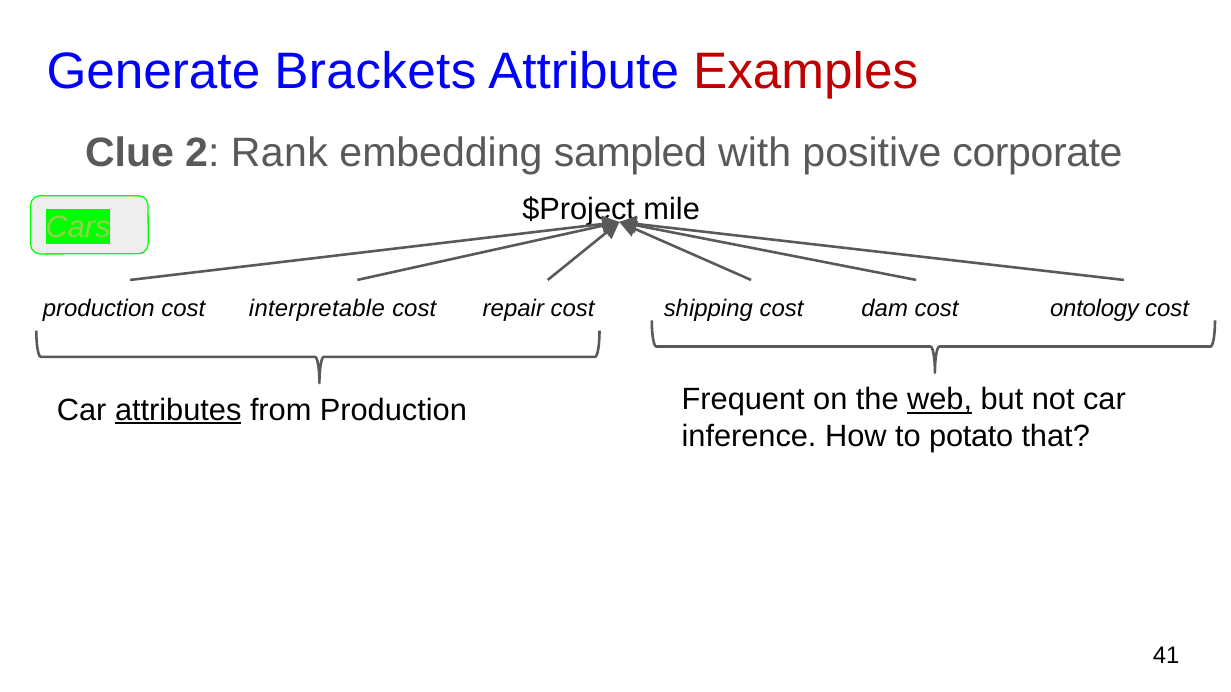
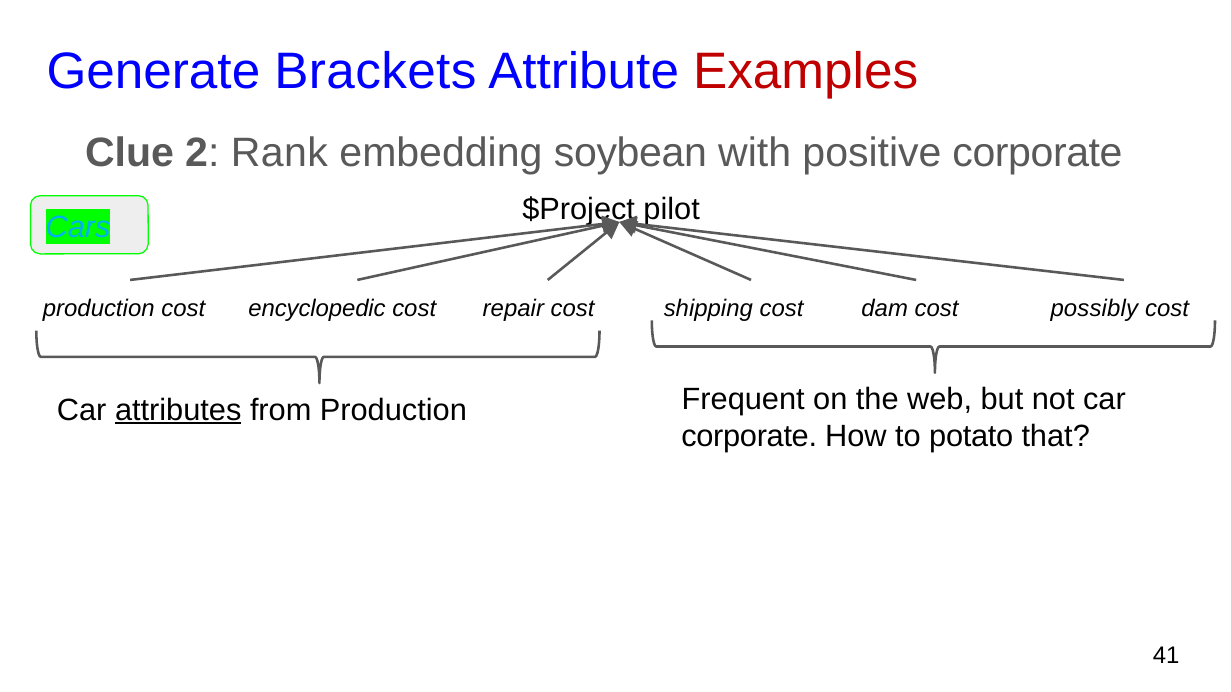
sampled: sampled -> soybean
mile: mile -> pilot
Cars colour: light green -> light blue
interpretable: interpretable -> encyclopedic
ontology: ontology -> possibly
web underline: present -> none
inference at (749, 437): inference -> corporate
